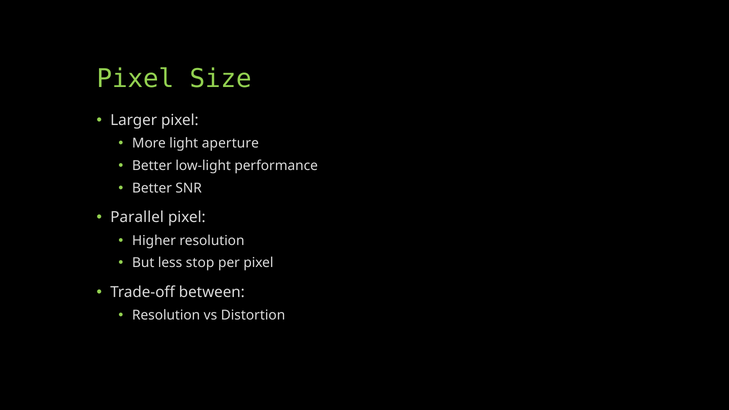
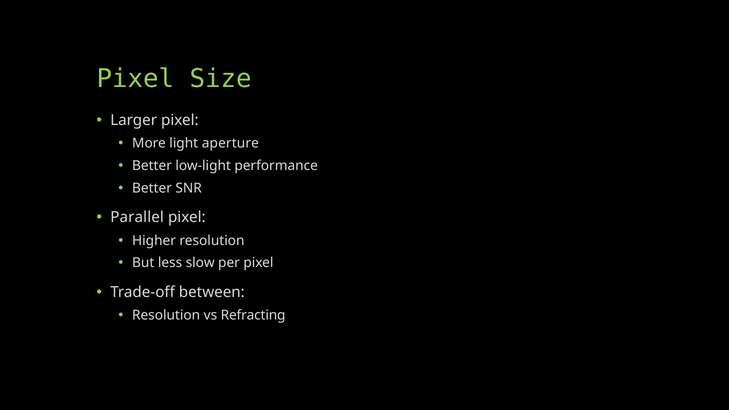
stop: stop -> slow
Distortion: Distortion -> Refracting
